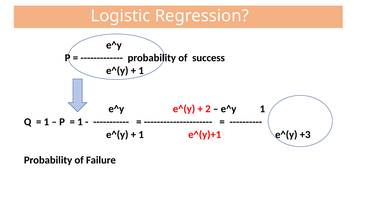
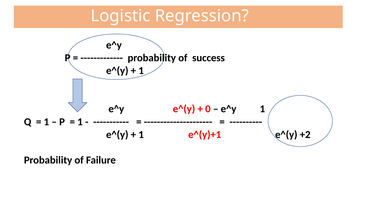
2: 2 -> 0
+3: +3 -> +2
